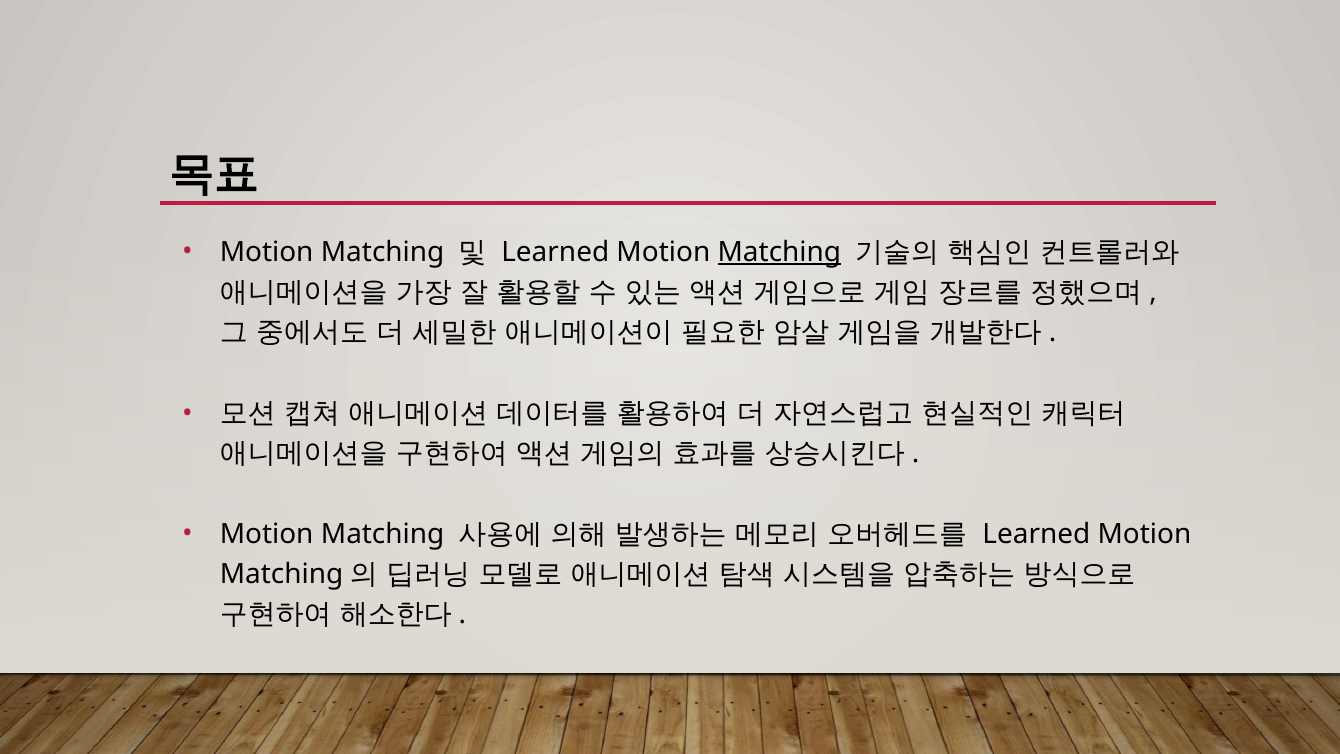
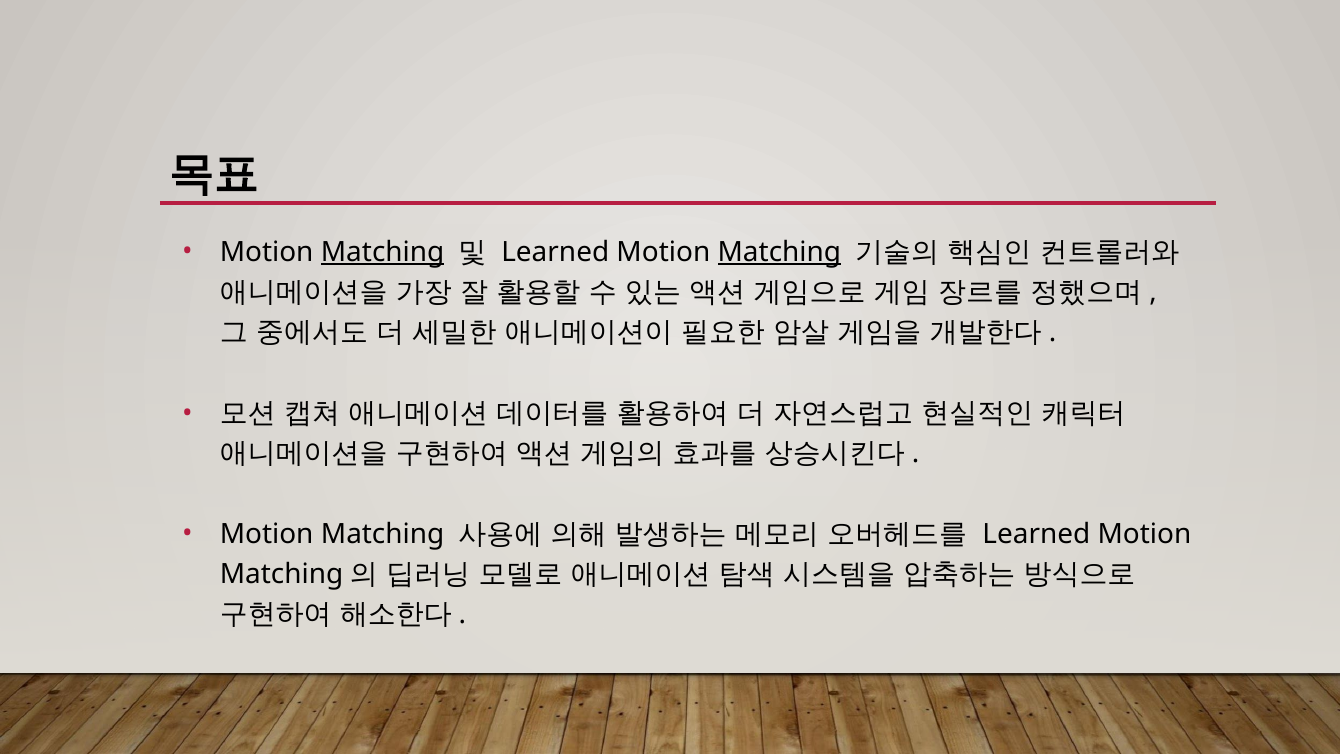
Matching at (383, 252) underline: none -> present
